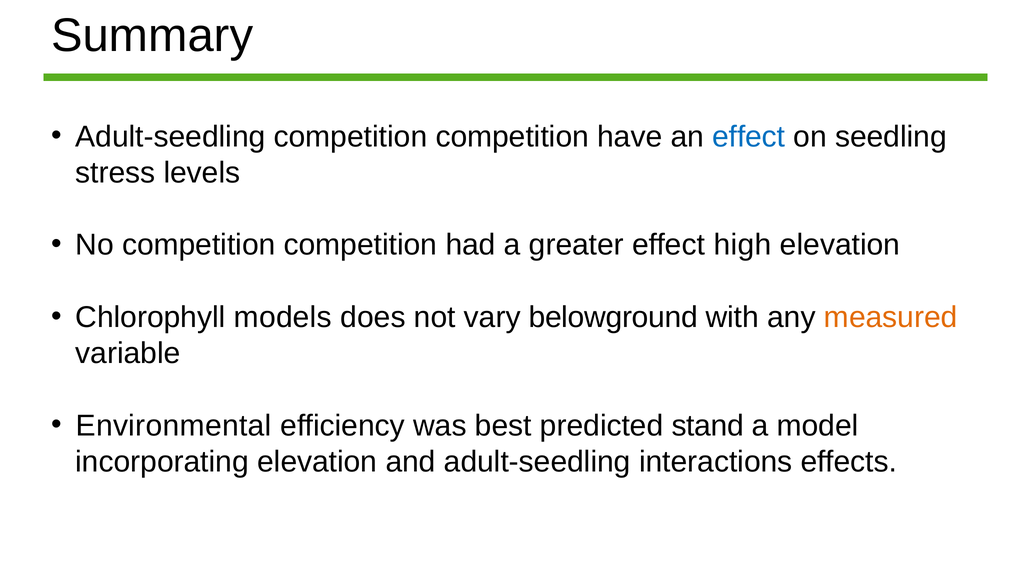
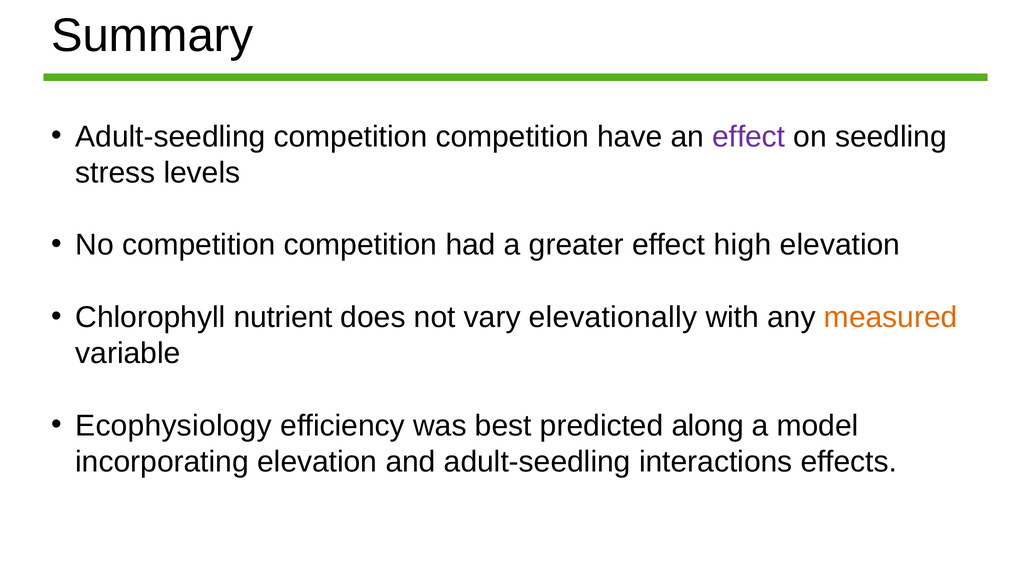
effect at (749, 137) colour: blue -> purple
models: models -> nutrient
belowground: belowground -> elevationally
Environmental: Environmental -> Ecophysiology
stand: stand -> along
